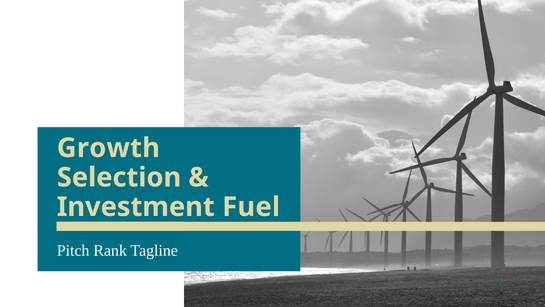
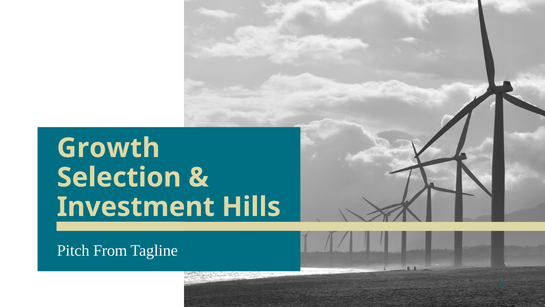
Fuel: Fuel -> Hills
Rank: Rank -> From
